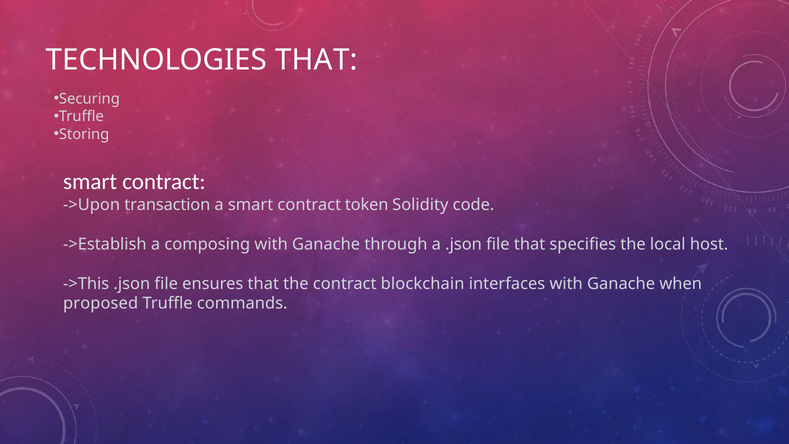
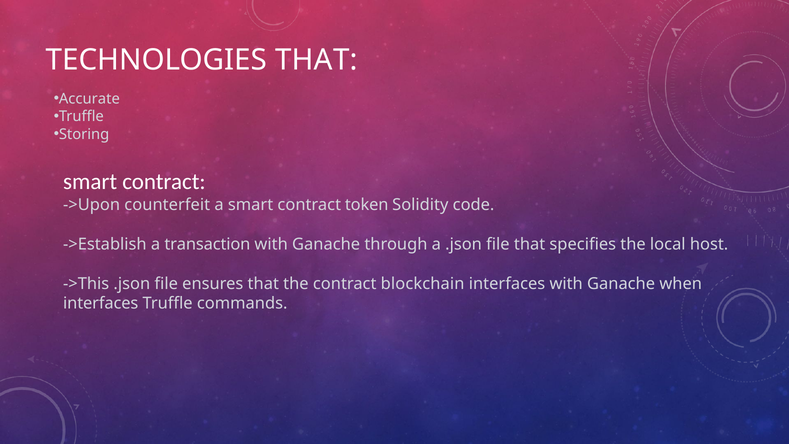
Securing: Securing -> Accurate
transaction: transaction -> counterfeit
composing: composing -> transaction
proposed at (101, 303): proposed -> interfaces
